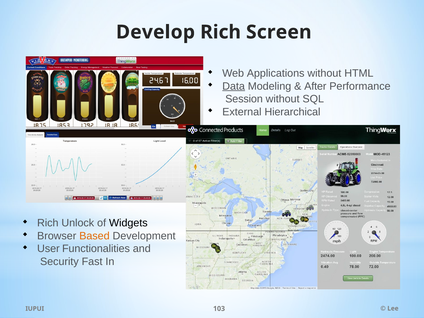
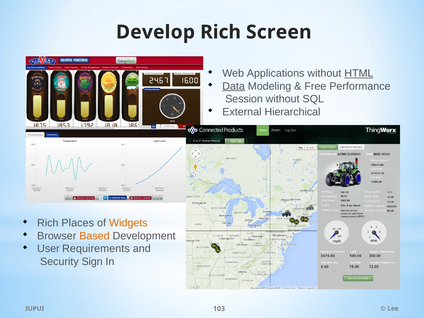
HTML underline: none -> present
After: After -> Free
Unlock: Unlock -> Places
Widgets colour: black -> orange
Functionalities: Functionalities -> Requirements
Fast: Fast -> Sign
